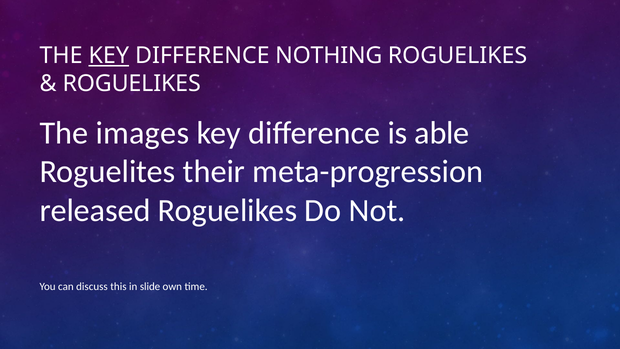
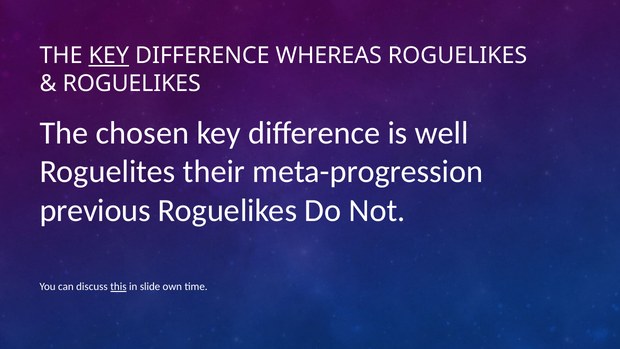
NOTHING: NOTHING -> WHEREAS
images: images -> chosen
able: able -> well
released: released -> previous
this underline: none -> present
